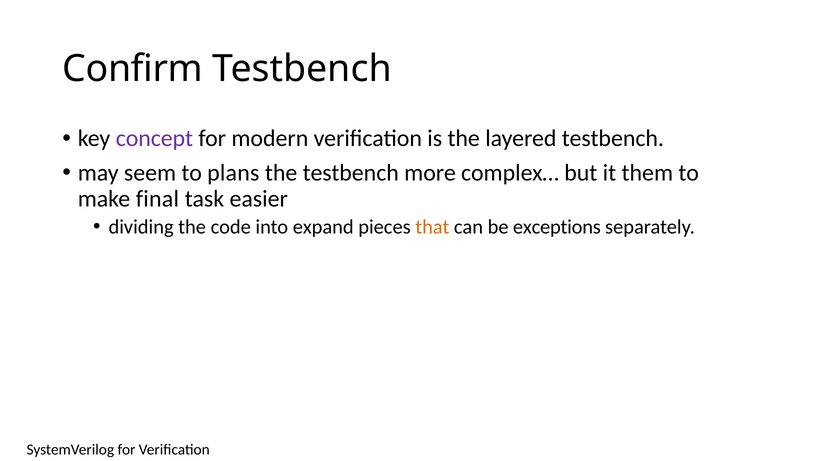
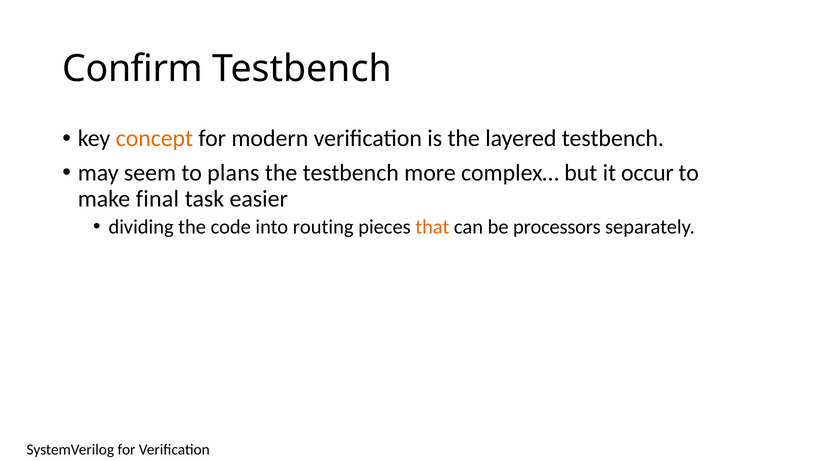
concept colour: purple -> orange
them: them -> occur
expand: expand -> routing
exceptions: exceptions -> processors
